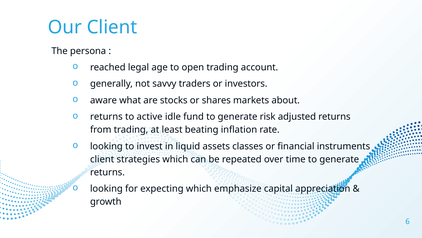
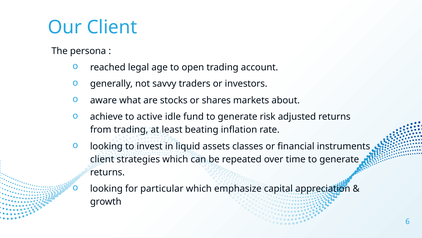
returns at (106, 117): returns -> achieve
expecting: expecting -> particular
